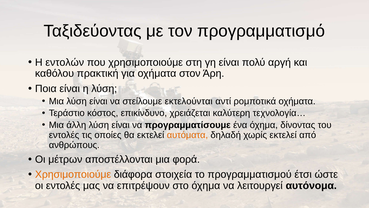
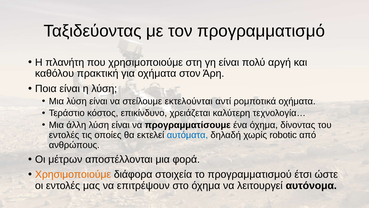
εντολών: εντολών -> πλανήτη
αυτόματα colour: orange -> blue
χωρίς εκτελεί: εκτελεί -> robotic
